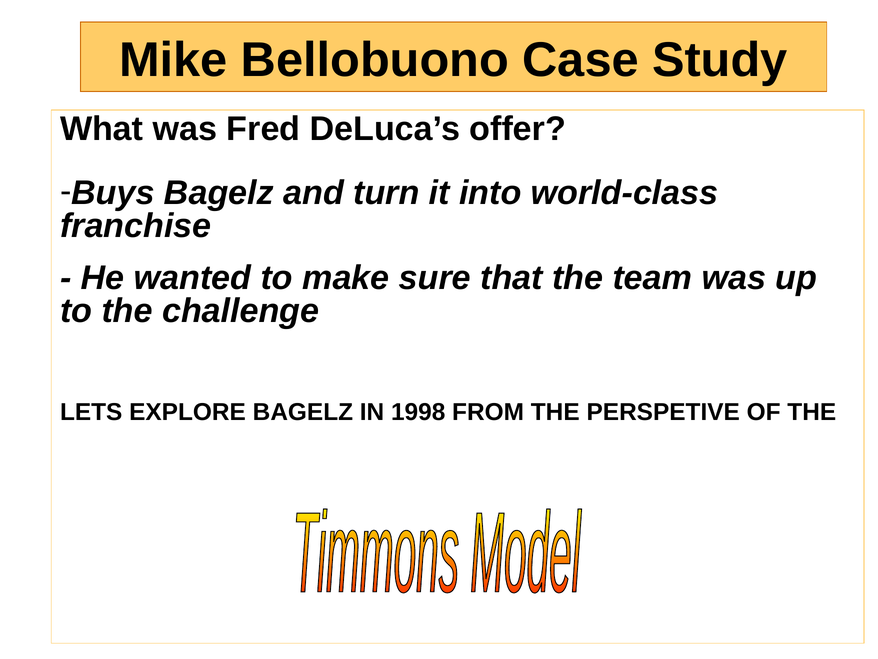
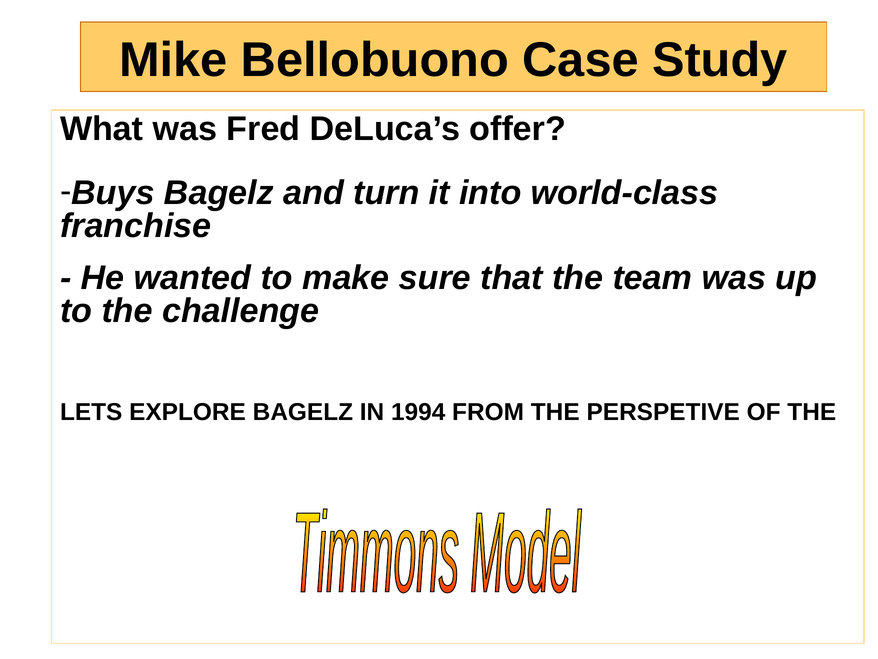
1998: 1998 -> 1994
